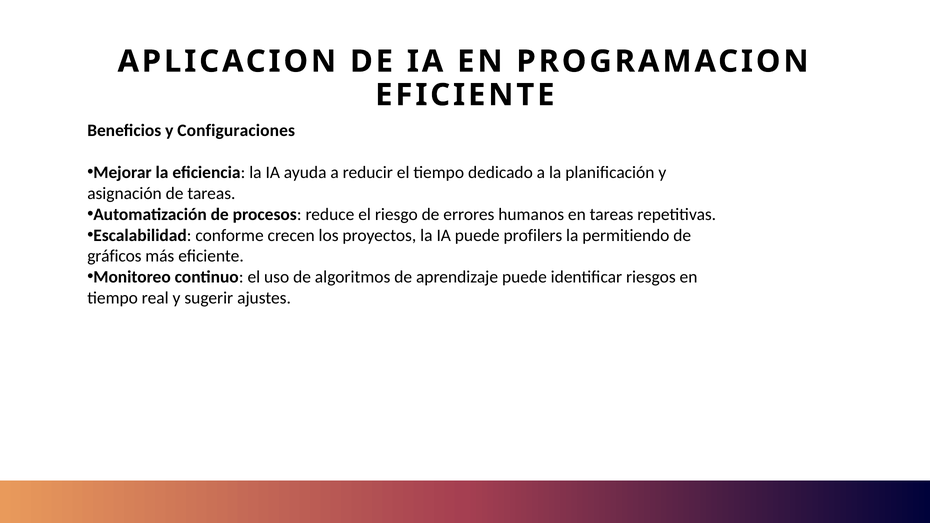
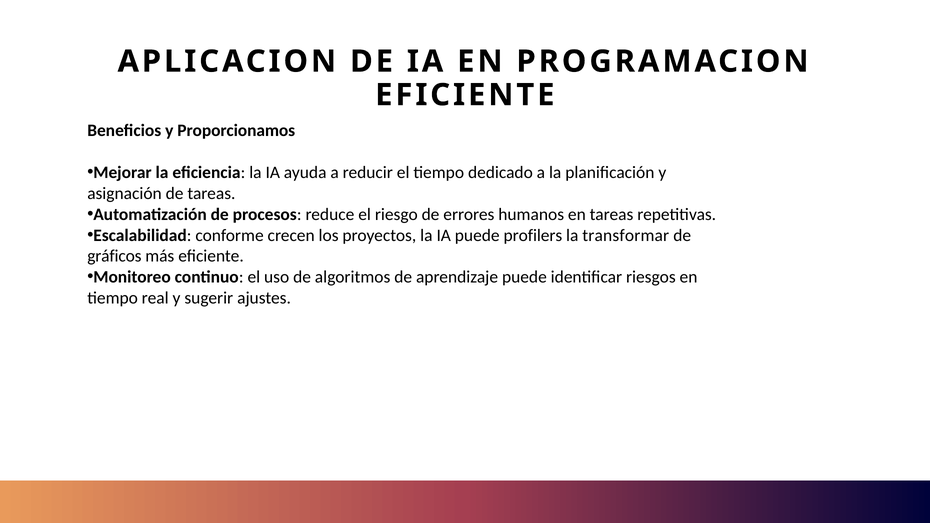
Configuraciones: Configuraciones -> Proporcionamos
permitiendo: permitiendo -> transformar
